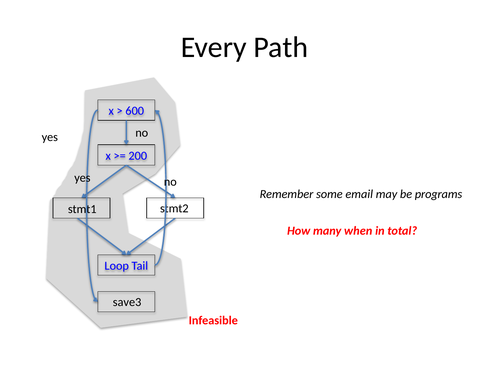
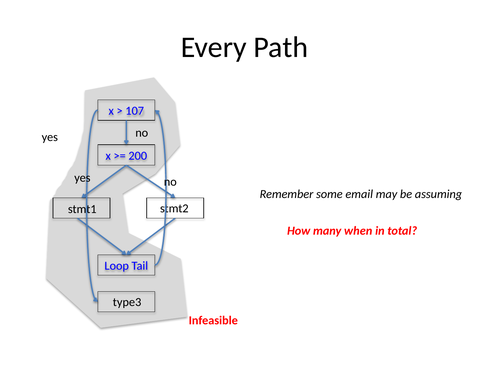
600: 600 -> 107
programs: programs -> assuming
save3: save3 -> type3
